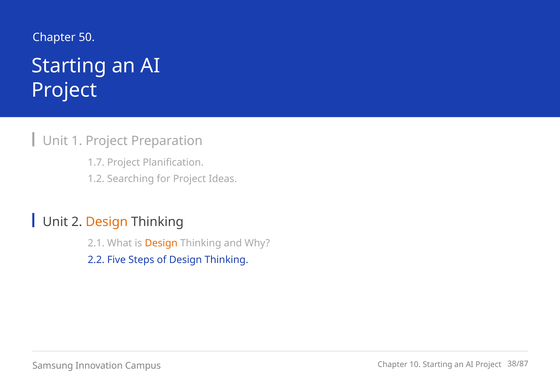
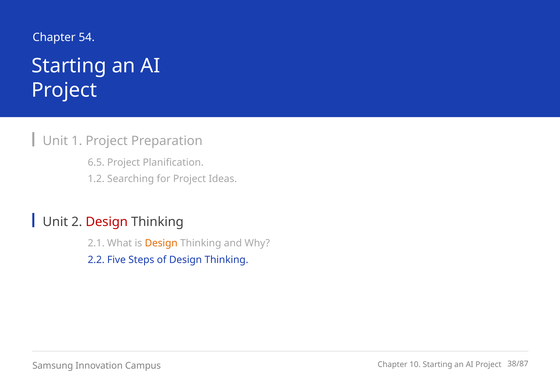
50: 50 -> 54
1.7: 1.7 -> 6.5
Design at (107, 222) colour: orange -> red
